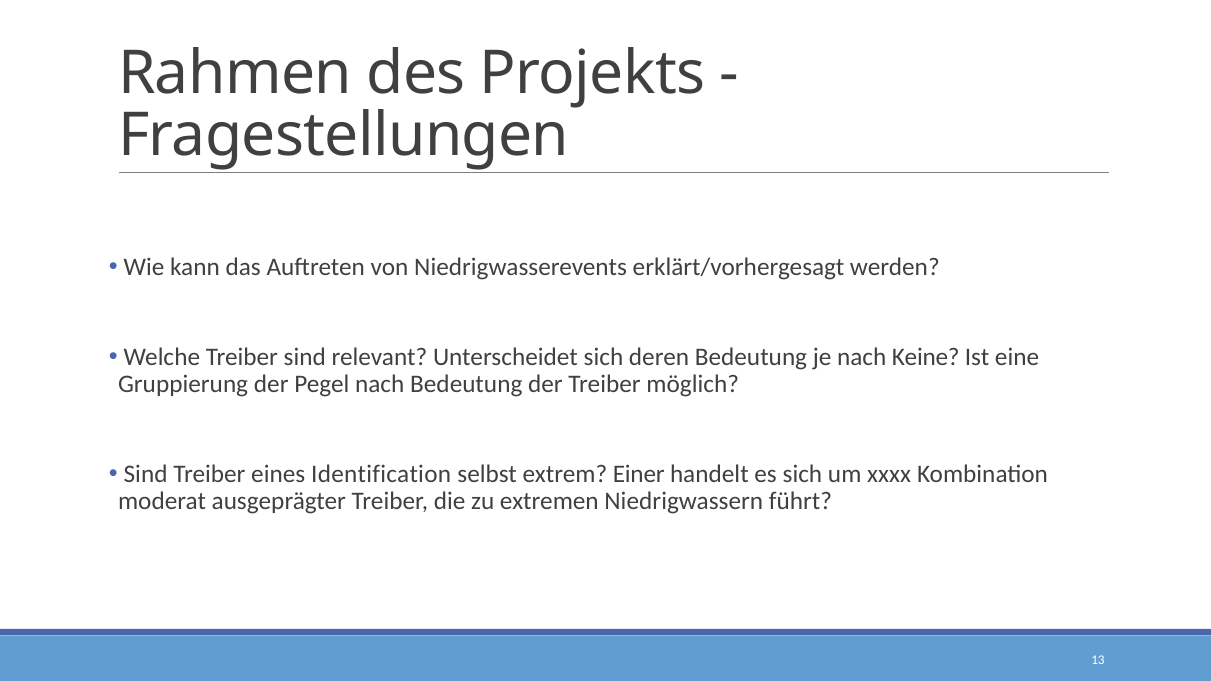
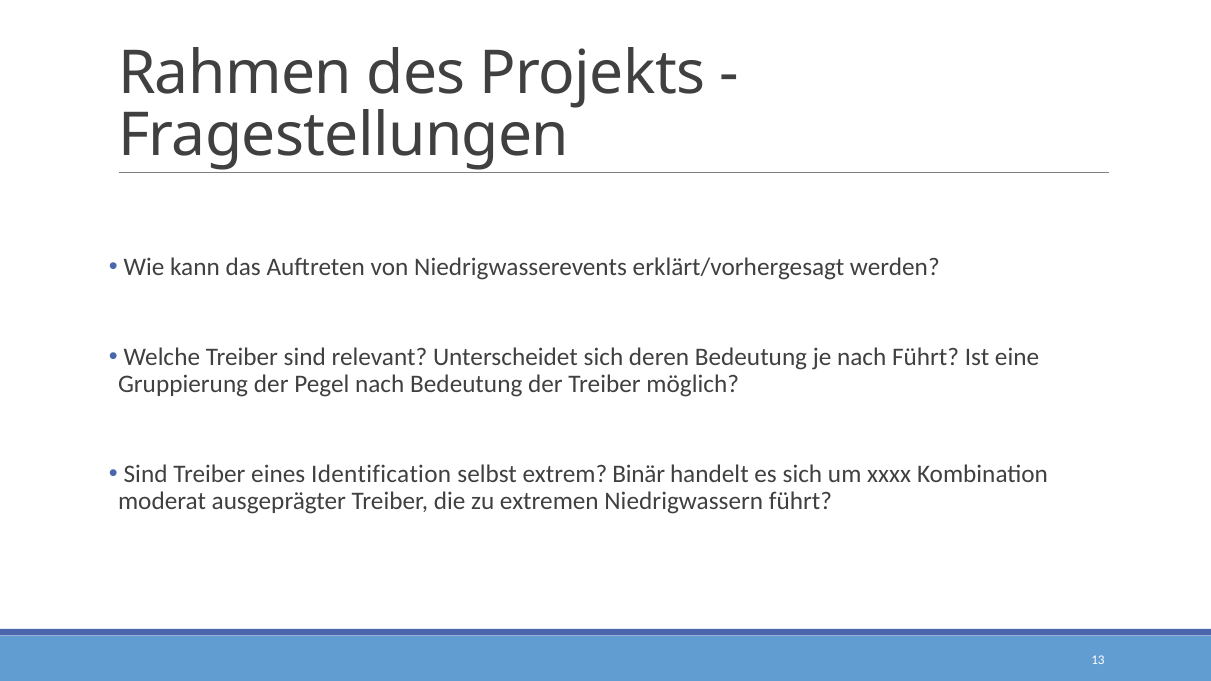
nach Keine: Keine -> Führt
Einer: Einer -> Binär
